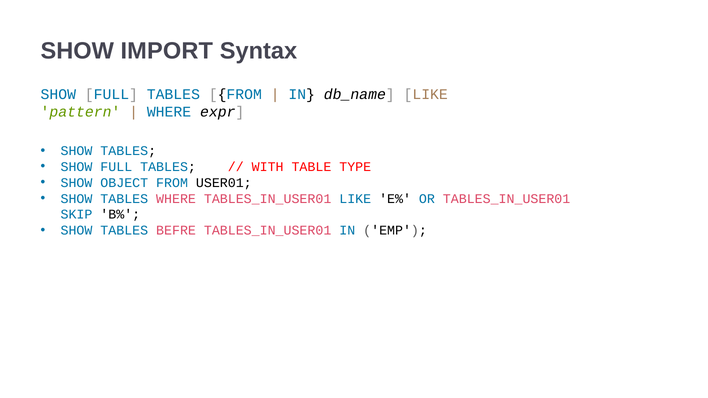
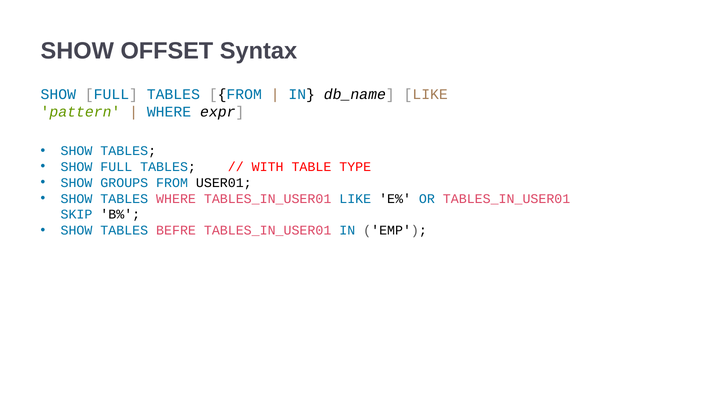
IMPORT: IMPORT -> OFFSET
OBJECT: OBJECT -> GROUPS
